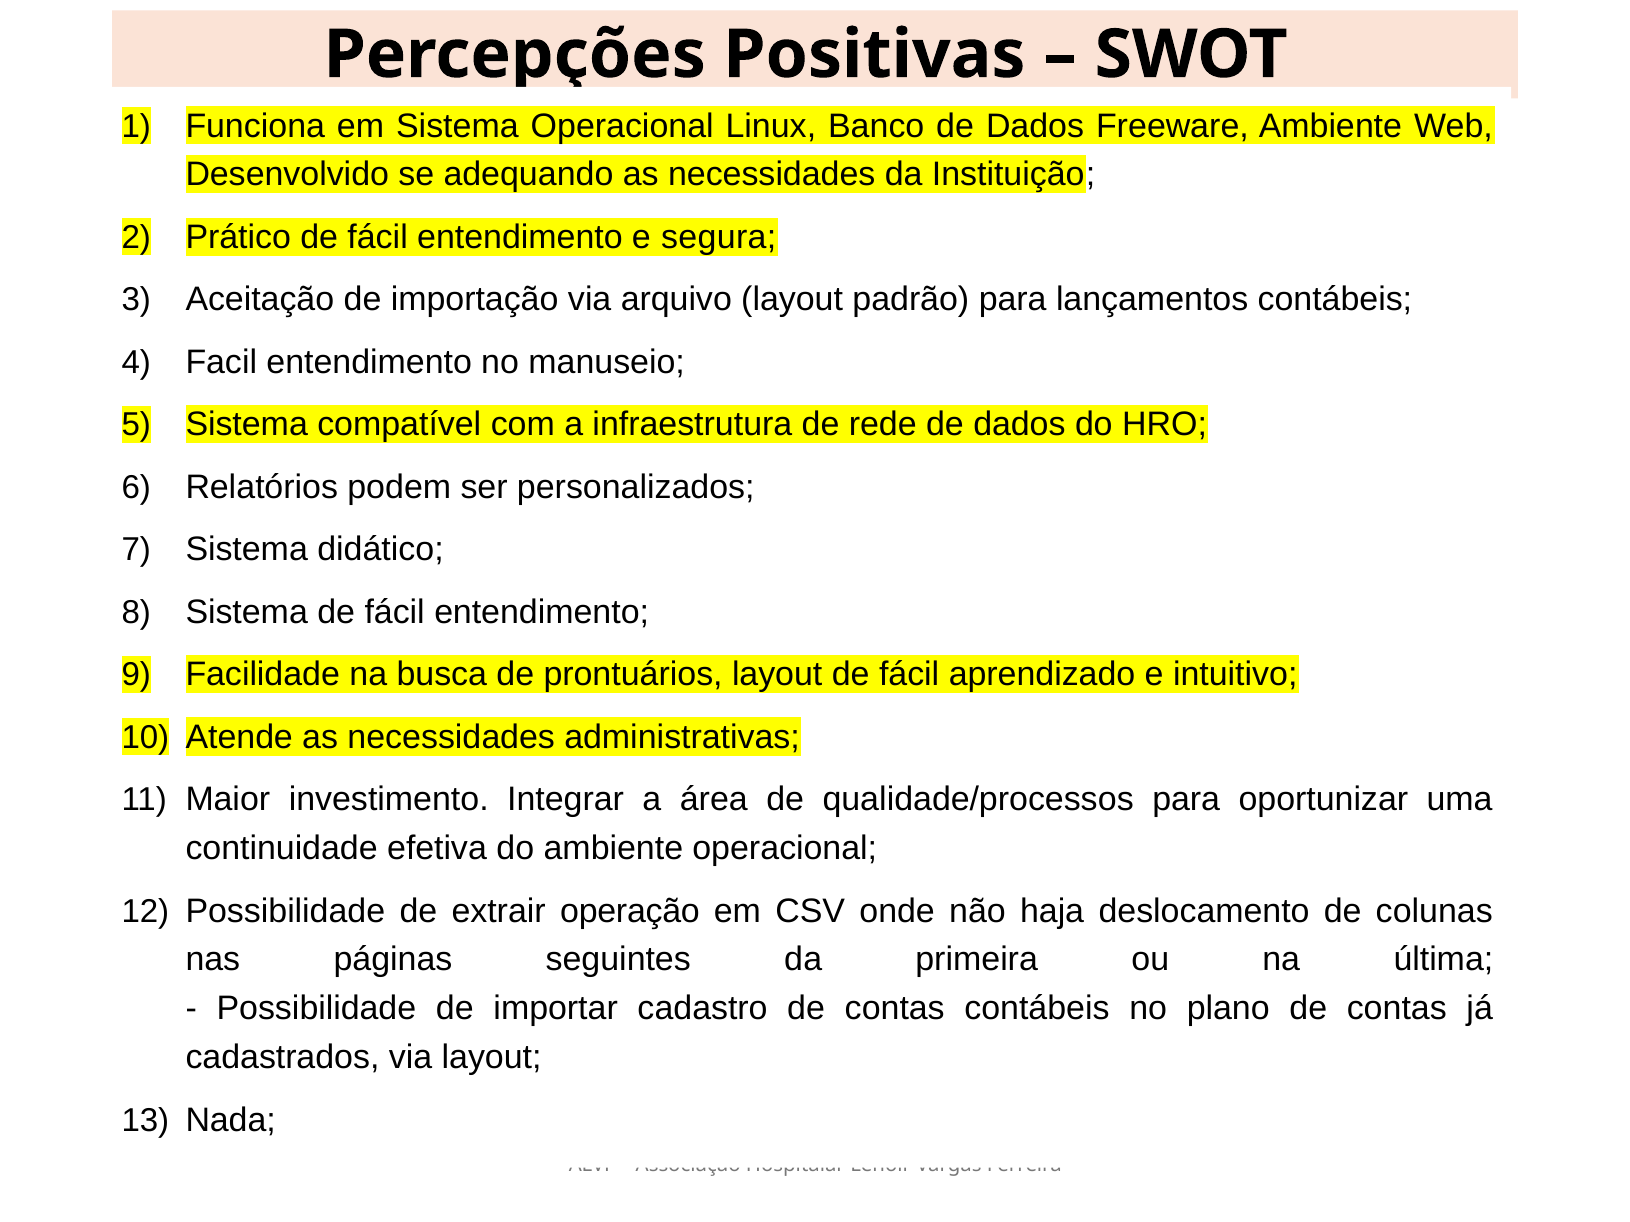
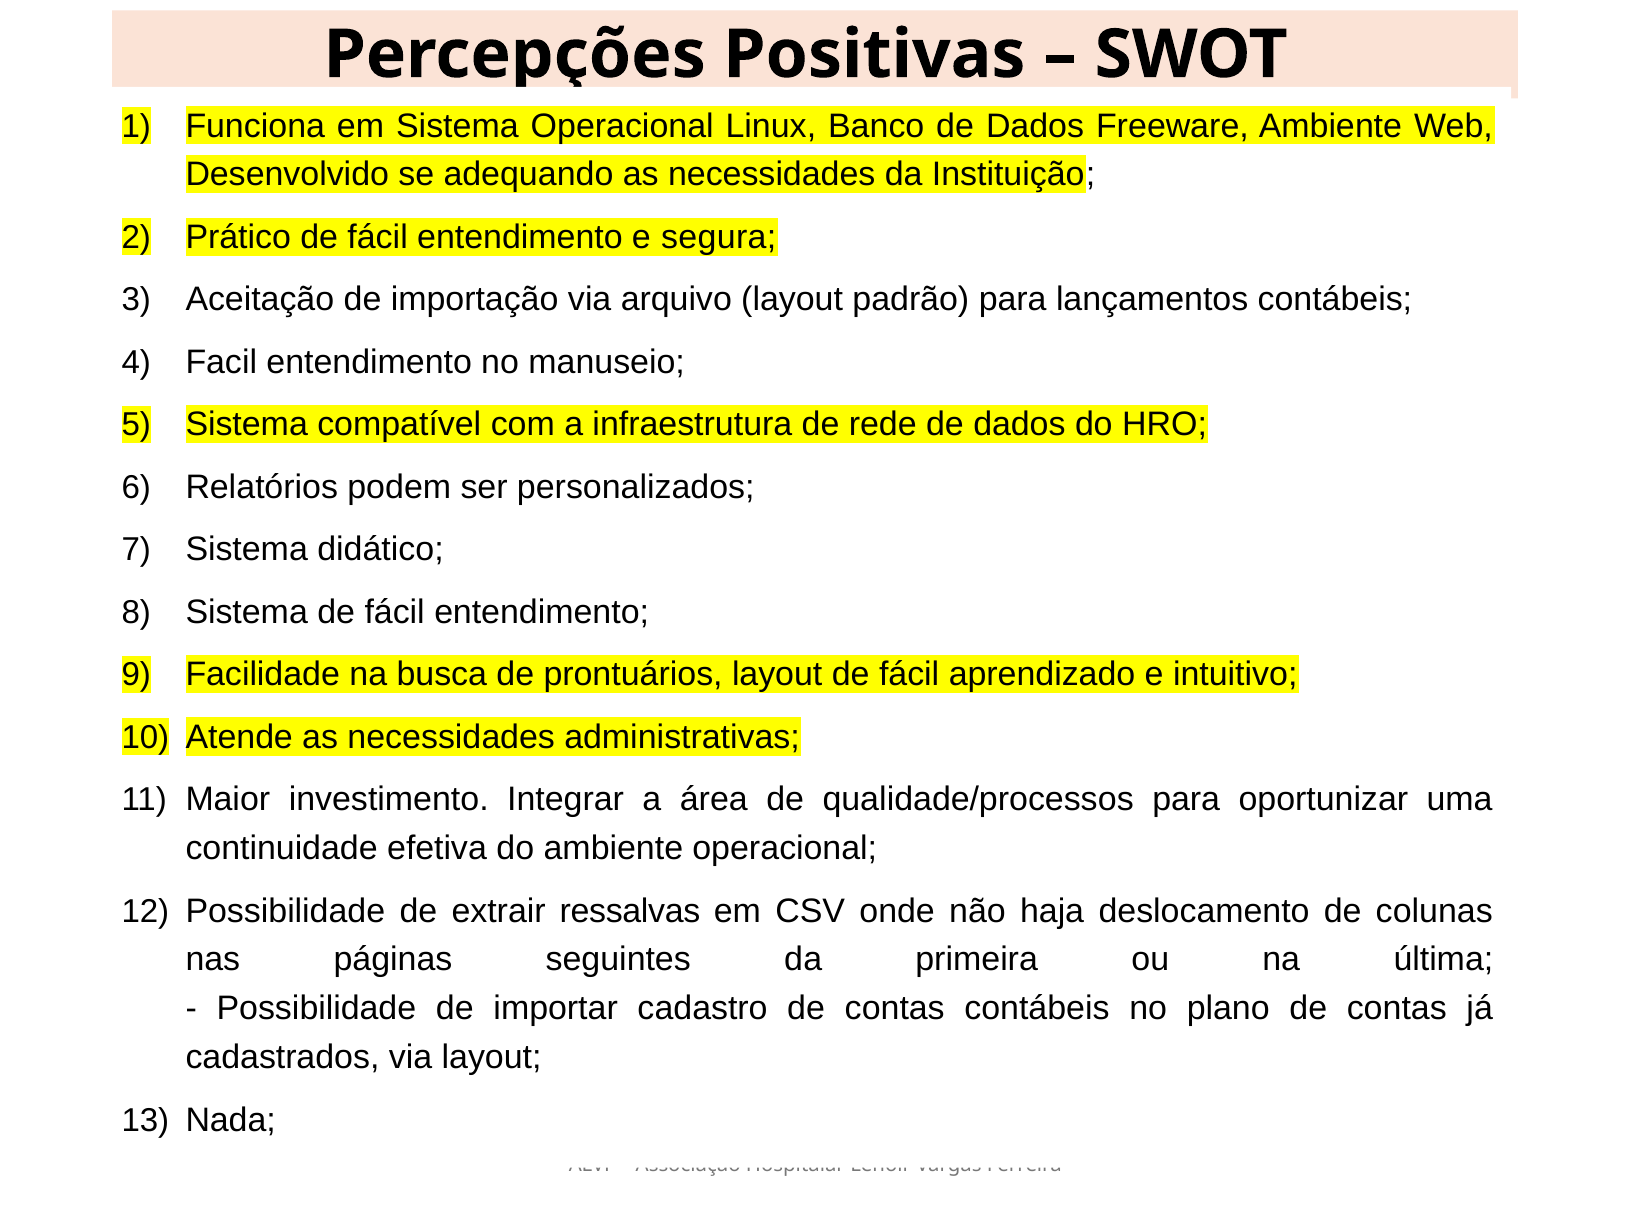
operação: operação -> ressalvas
